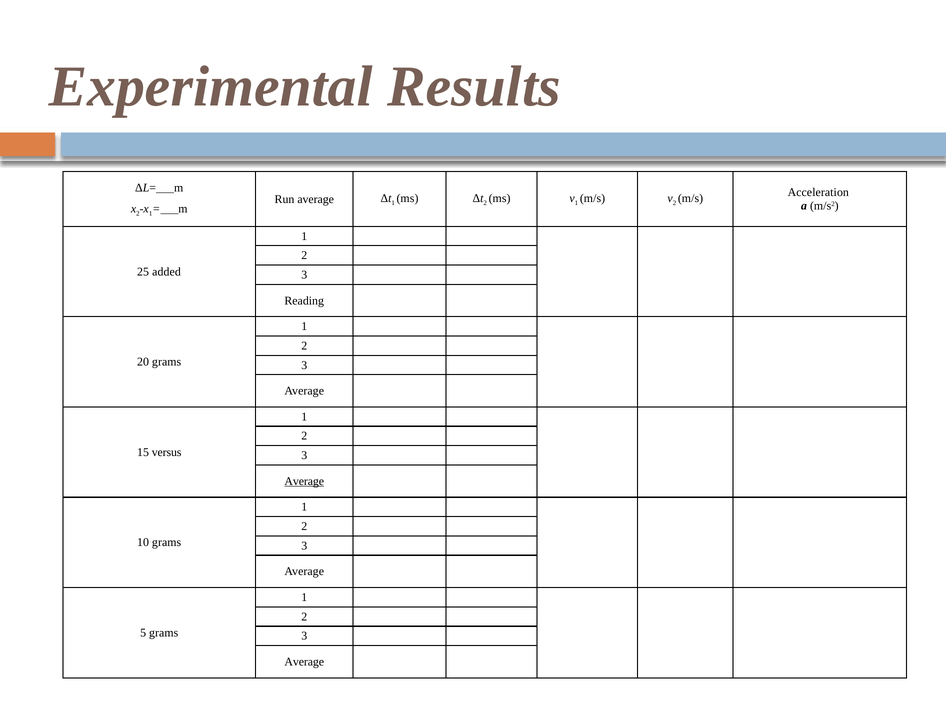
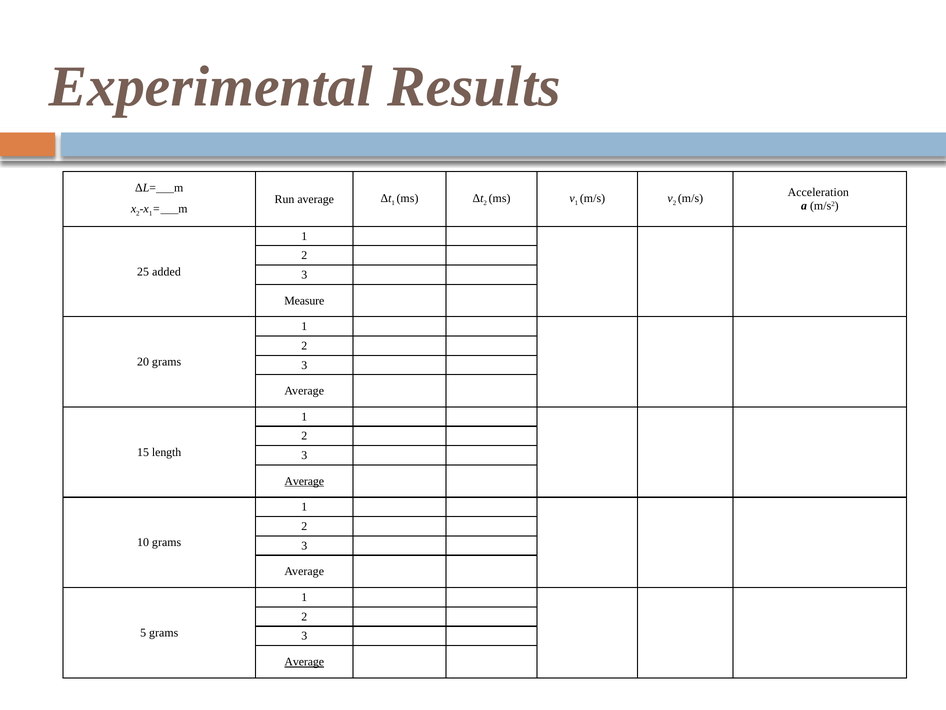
Reading: Reading -> Measure
versus: versus -> length
Average at (304, 661) underline: none -> present
